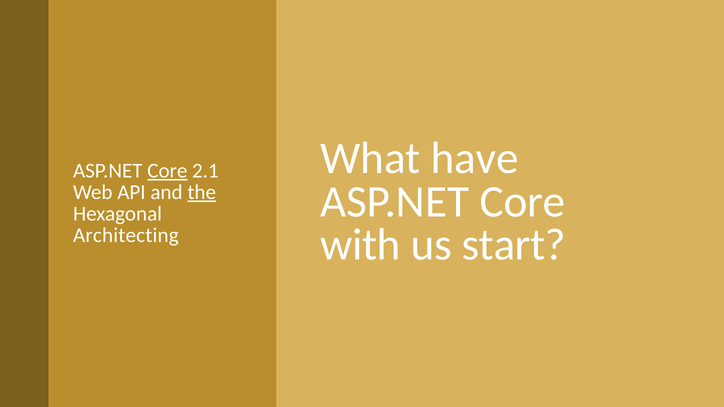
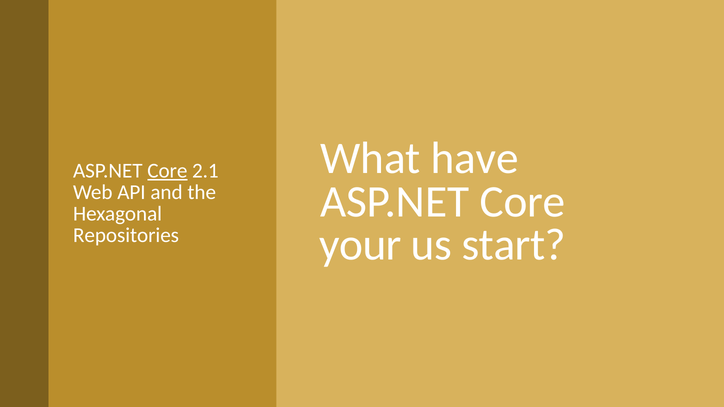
the underline: present -> none
Architecting: Architecting -> Repositories
with: with -> your
